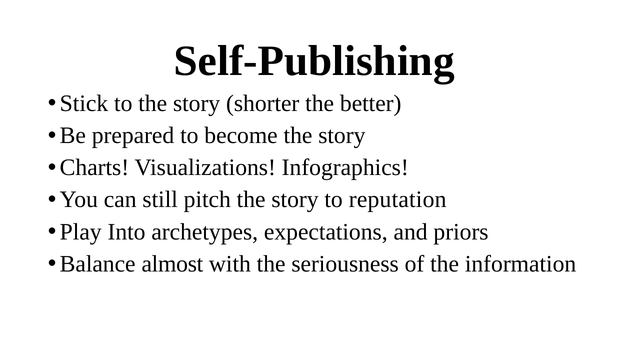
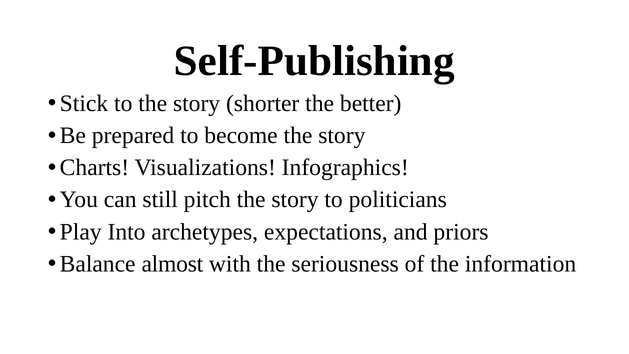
reputation: reputation -> politicians
